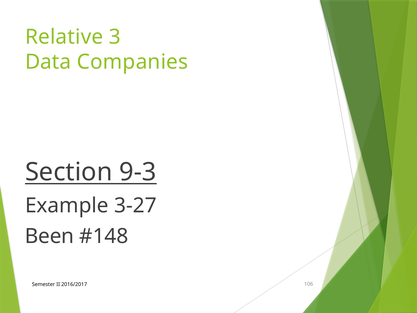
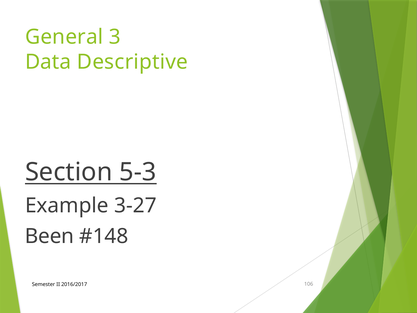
Relative: Relative -> General
Companies: Companies -> Descriptive
9-3: 9-3 -> 5-3
